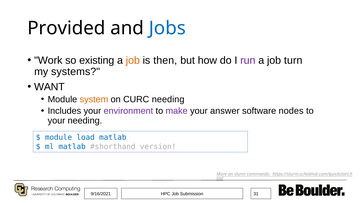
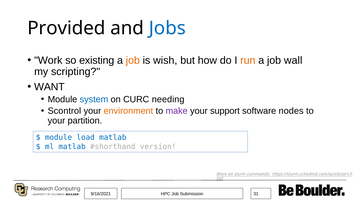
then: then -> wish
run colour: purple -> orange
turn: turn -> wall
systems: systems -> scripting
system colour: orange -> blue
Includes: Includes -> Scontrol
environment colour: purple -> orange
answer: answer -> support
your needing: needing -> partition
